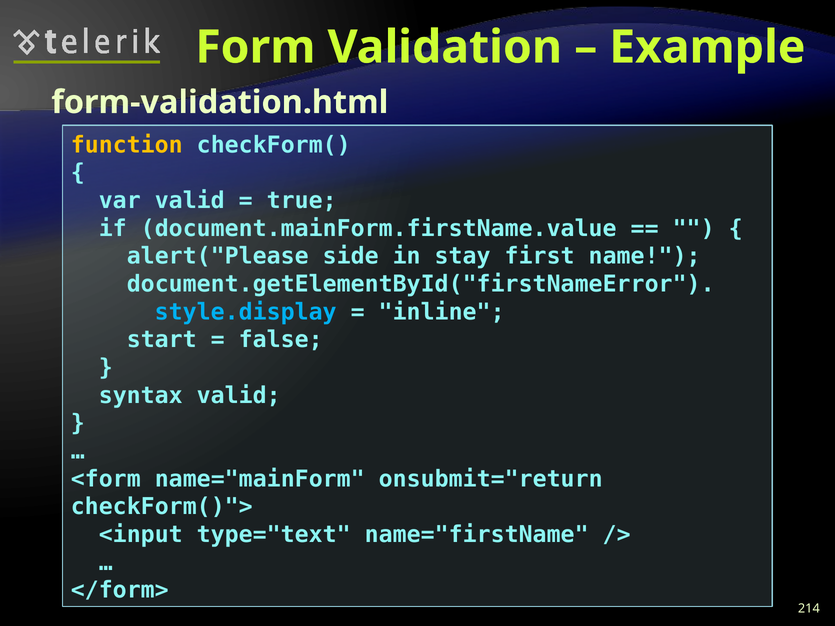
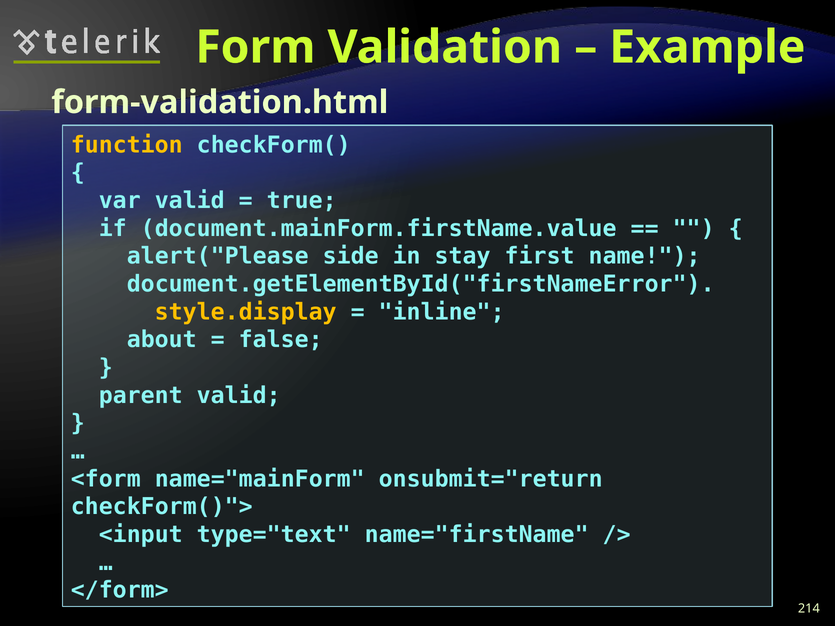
style.display colour: light blue -> yellow
start: start -> about
syntax: syntax -> parent
